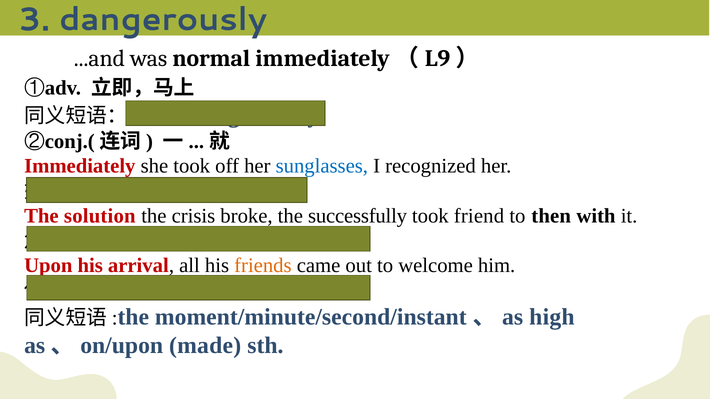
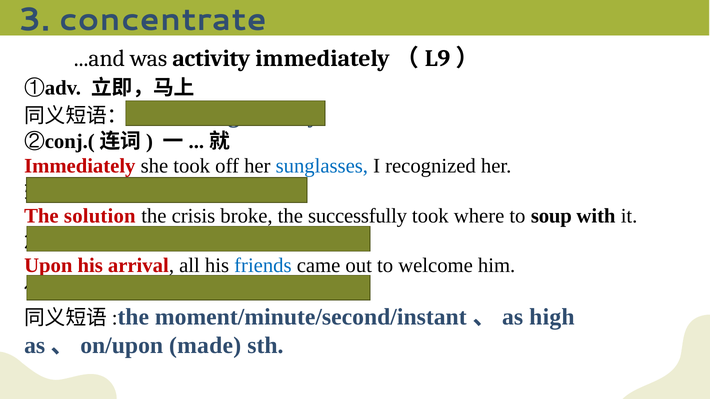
dangerously: dangerously -> concentrate
normal: normal -> activity
friend: friend -> where
then: then -> soup
friends colour: orange -> blue
